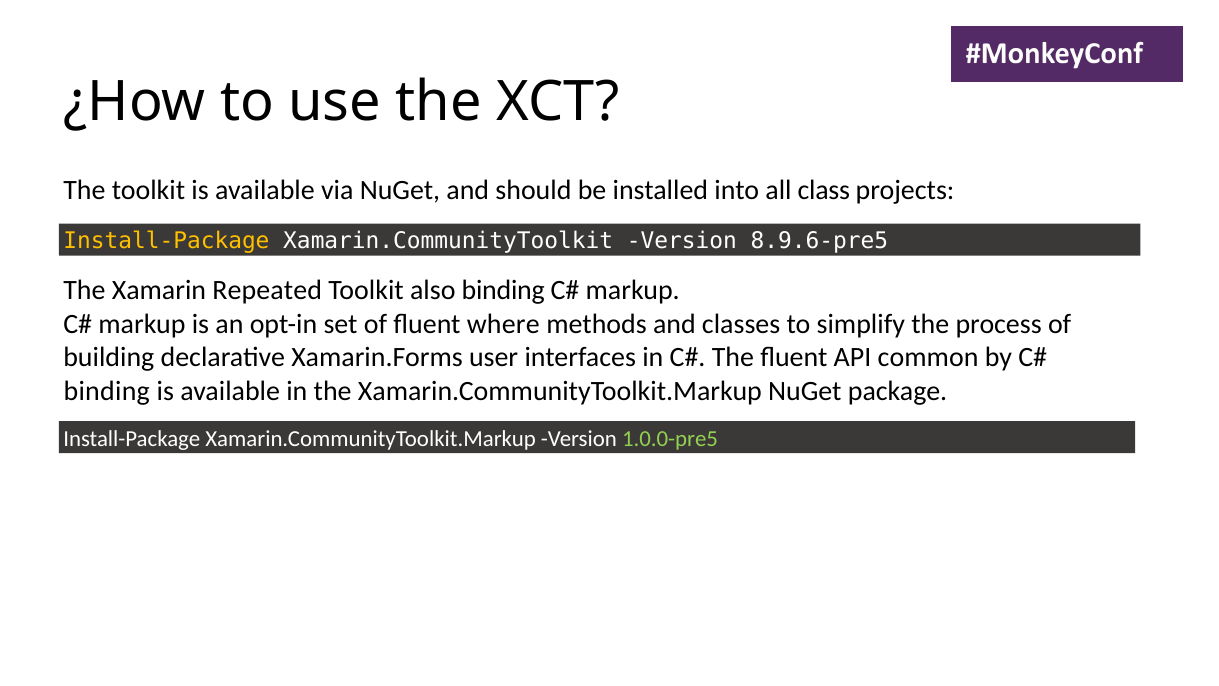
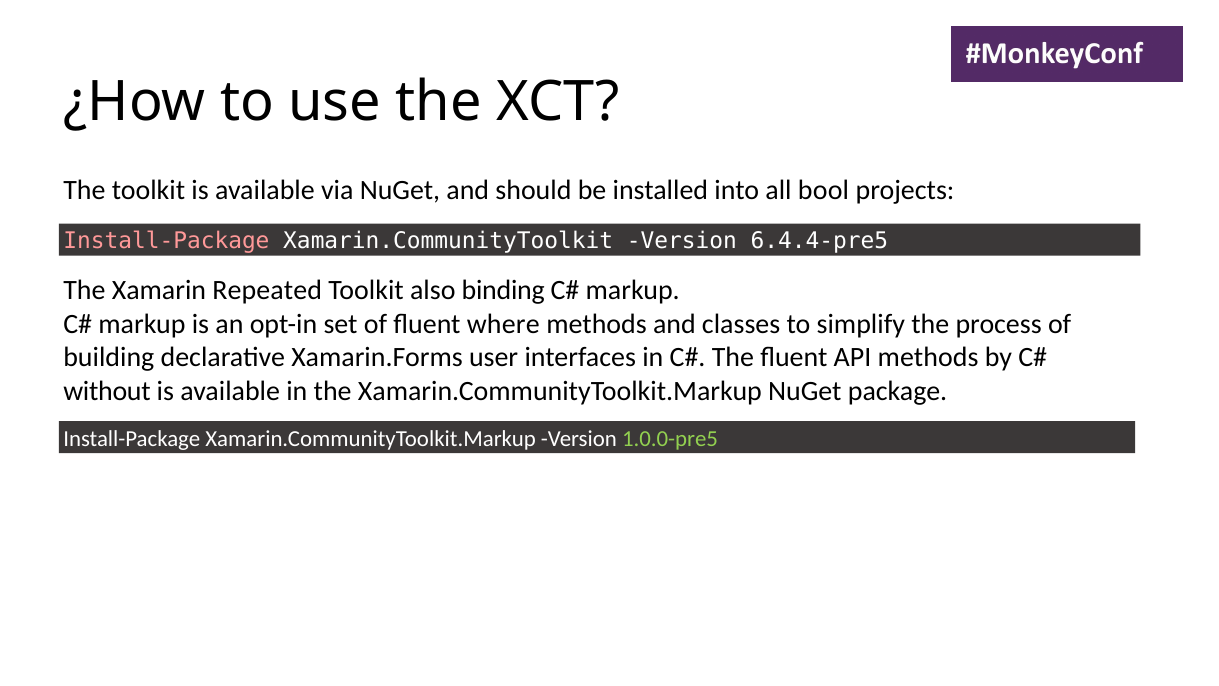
class: class -> bool
Install-Package at (166, 241) colour: yellow -> pink
8.9.6-pre5: 8.9.6-pre5 -> 6.4.4-pre5
API common: common -> methods
binding at (107, 391): binding -> without
